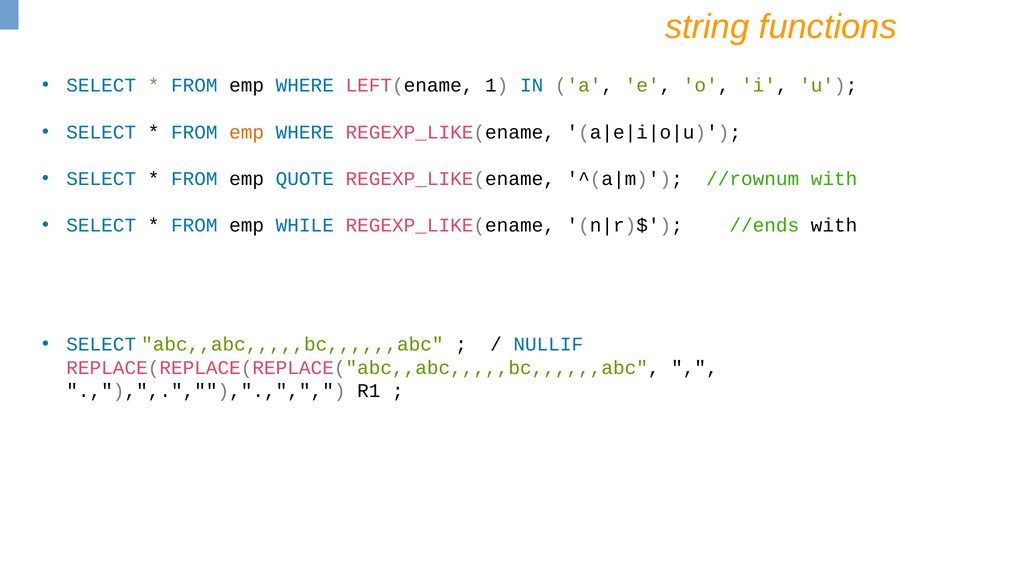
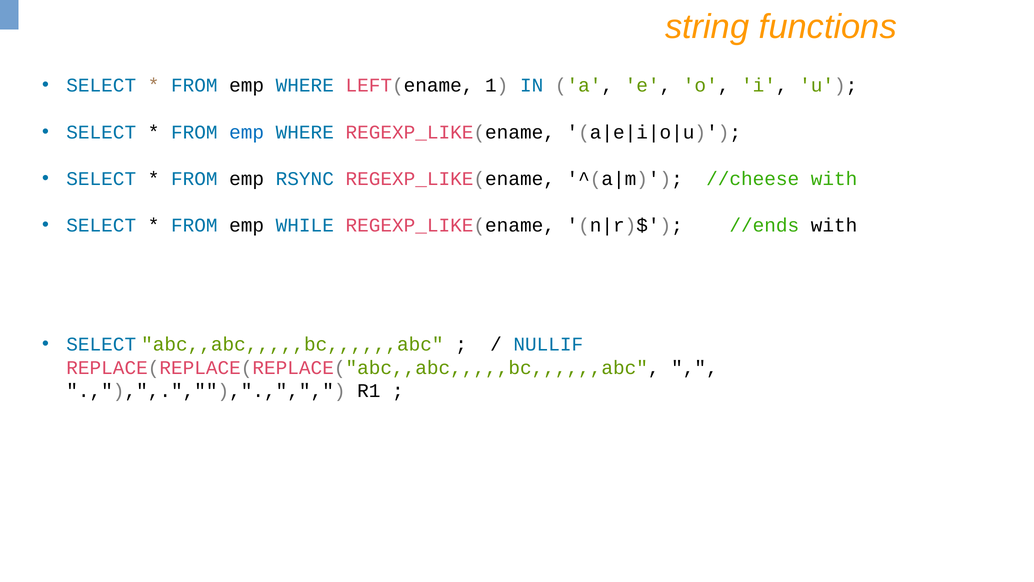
emp at (247, 132) colour: orange -> blue
QUOTE: QUOTE -> RSYNC
//rownum: //rownum -> //cheese
